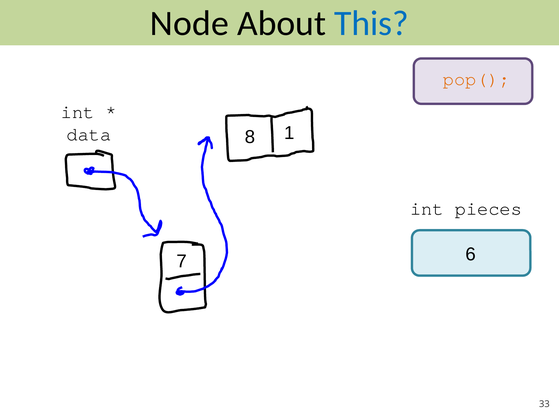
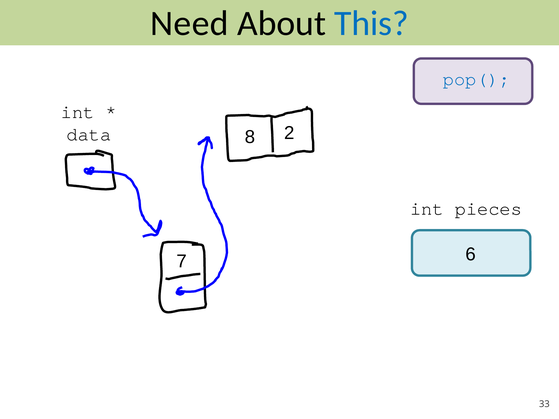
Node: Node -> Need
pop( colour: orange -> blue
1: 1 -> 2
